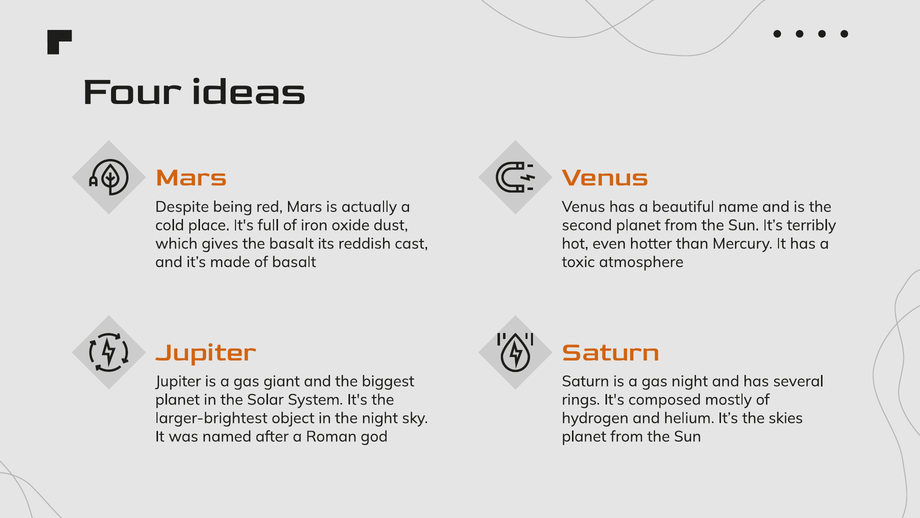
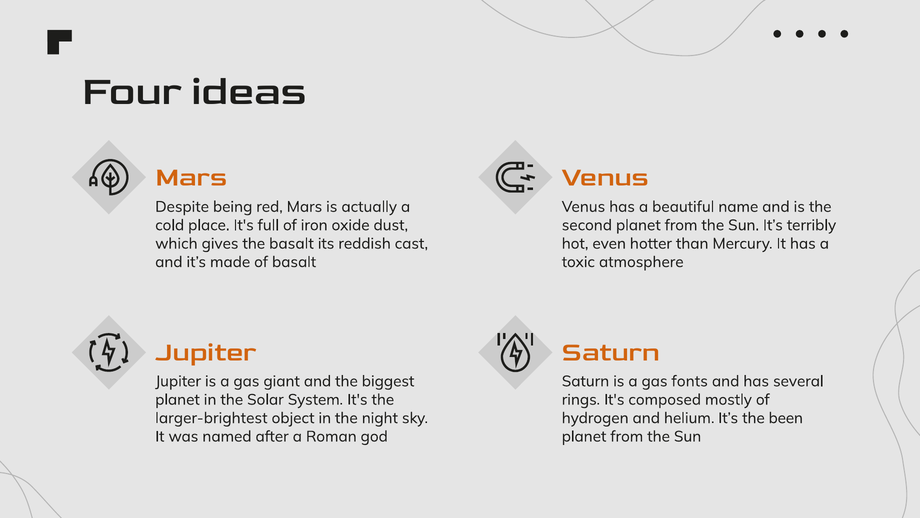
gas night: night -> fonts
skies: skies -> been
